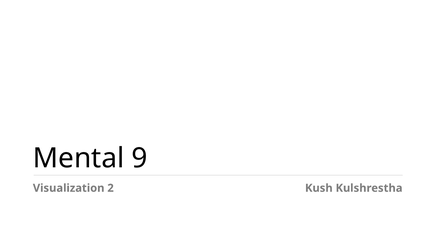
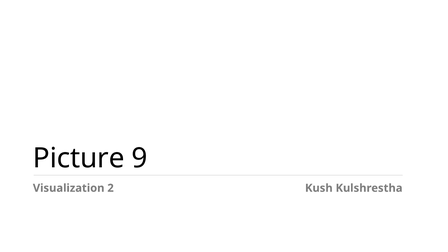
Mental: Mental -> Picture
